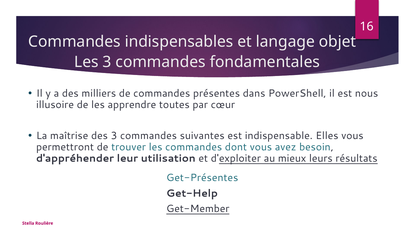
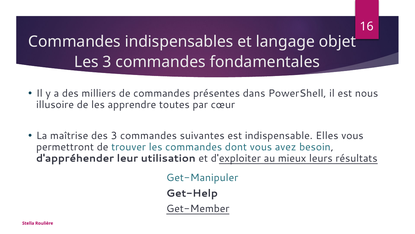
Get-Présentes: Get-Présentes -> Get-Manipuler
